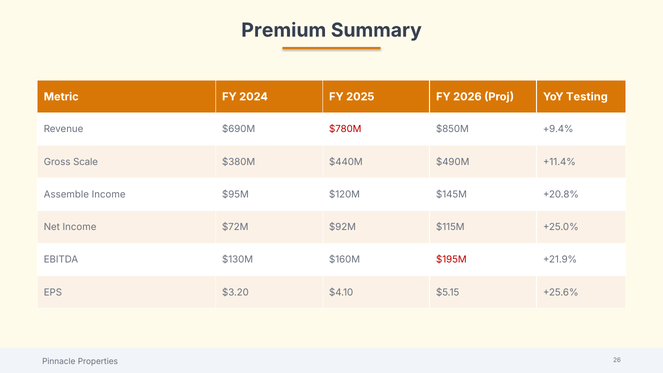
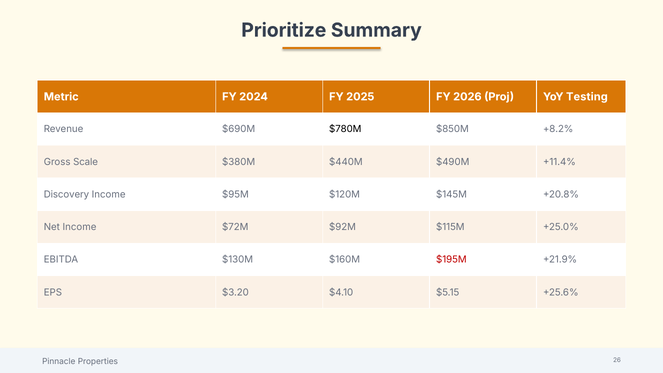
Premium: Premium -> Prioritize
$780M colour: red -> black
+9.4%: +9.4% -> +8.2%
Assemble: Assemble -> Discovery
